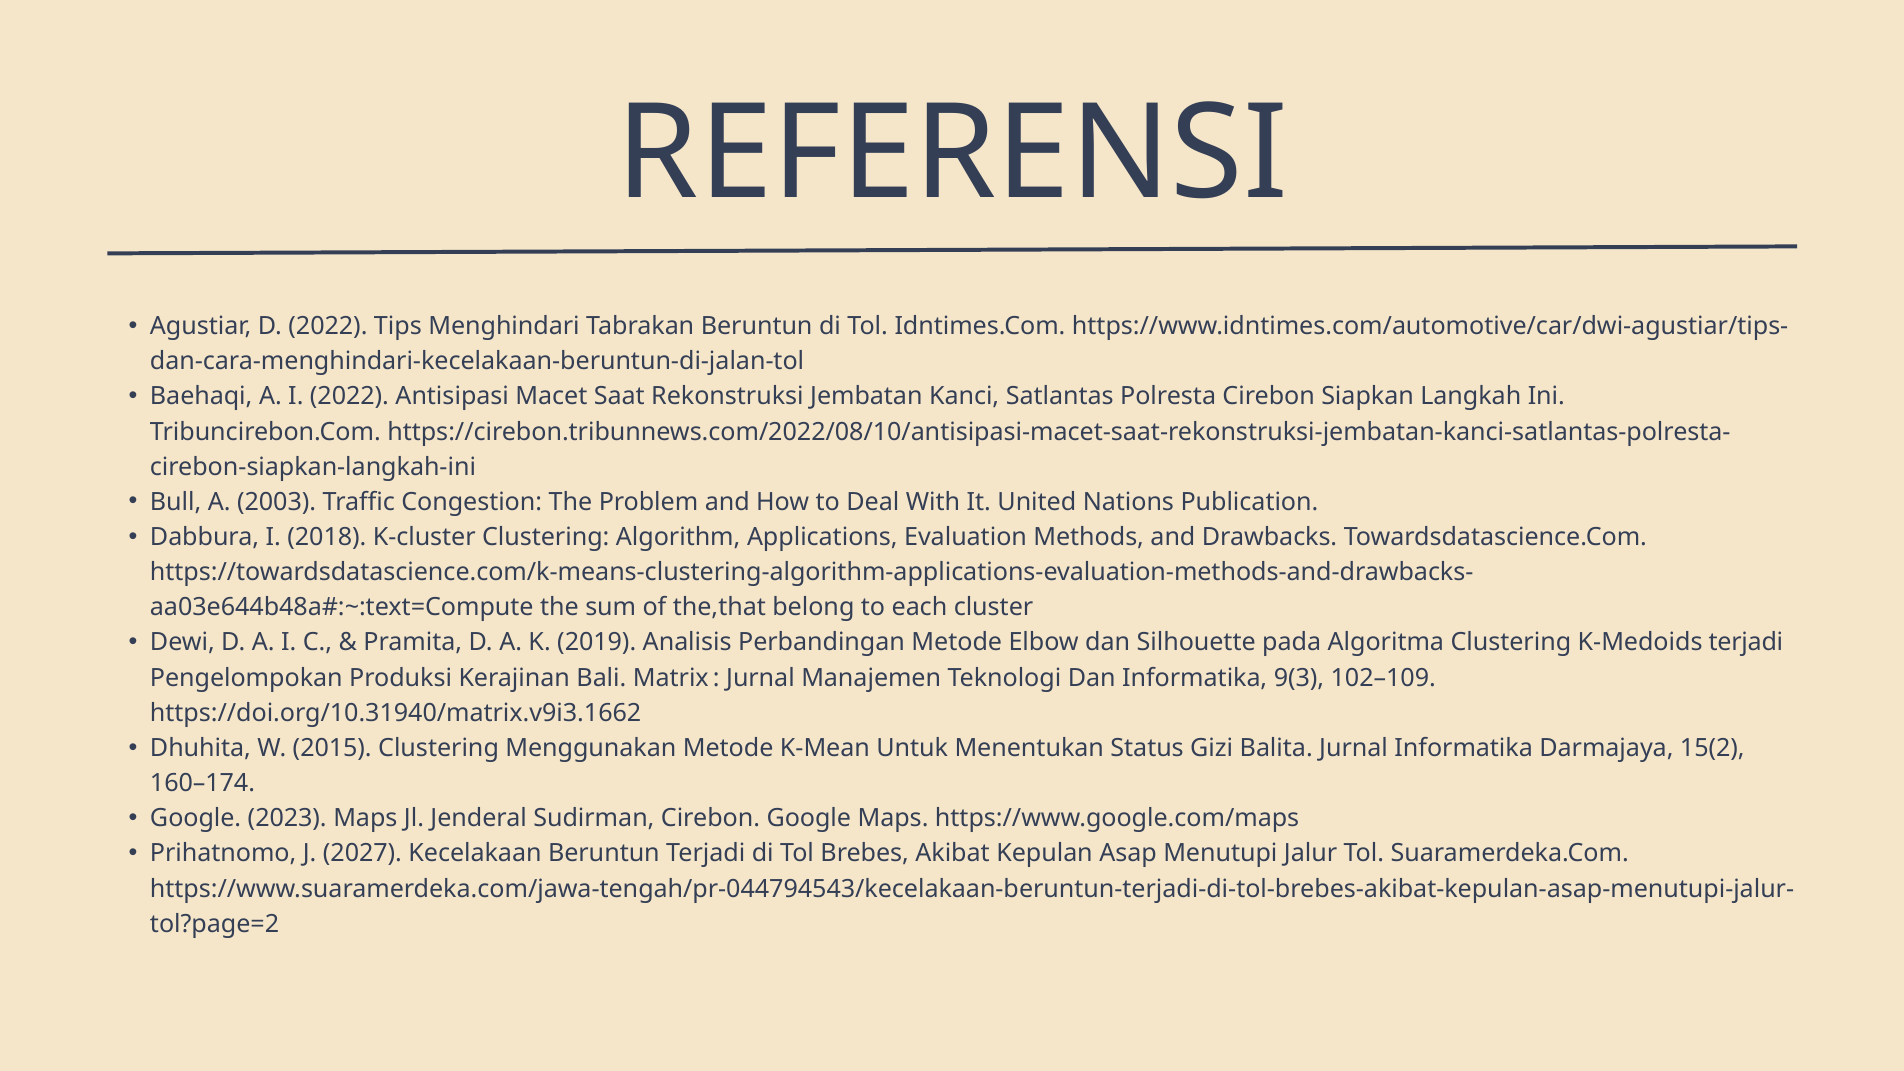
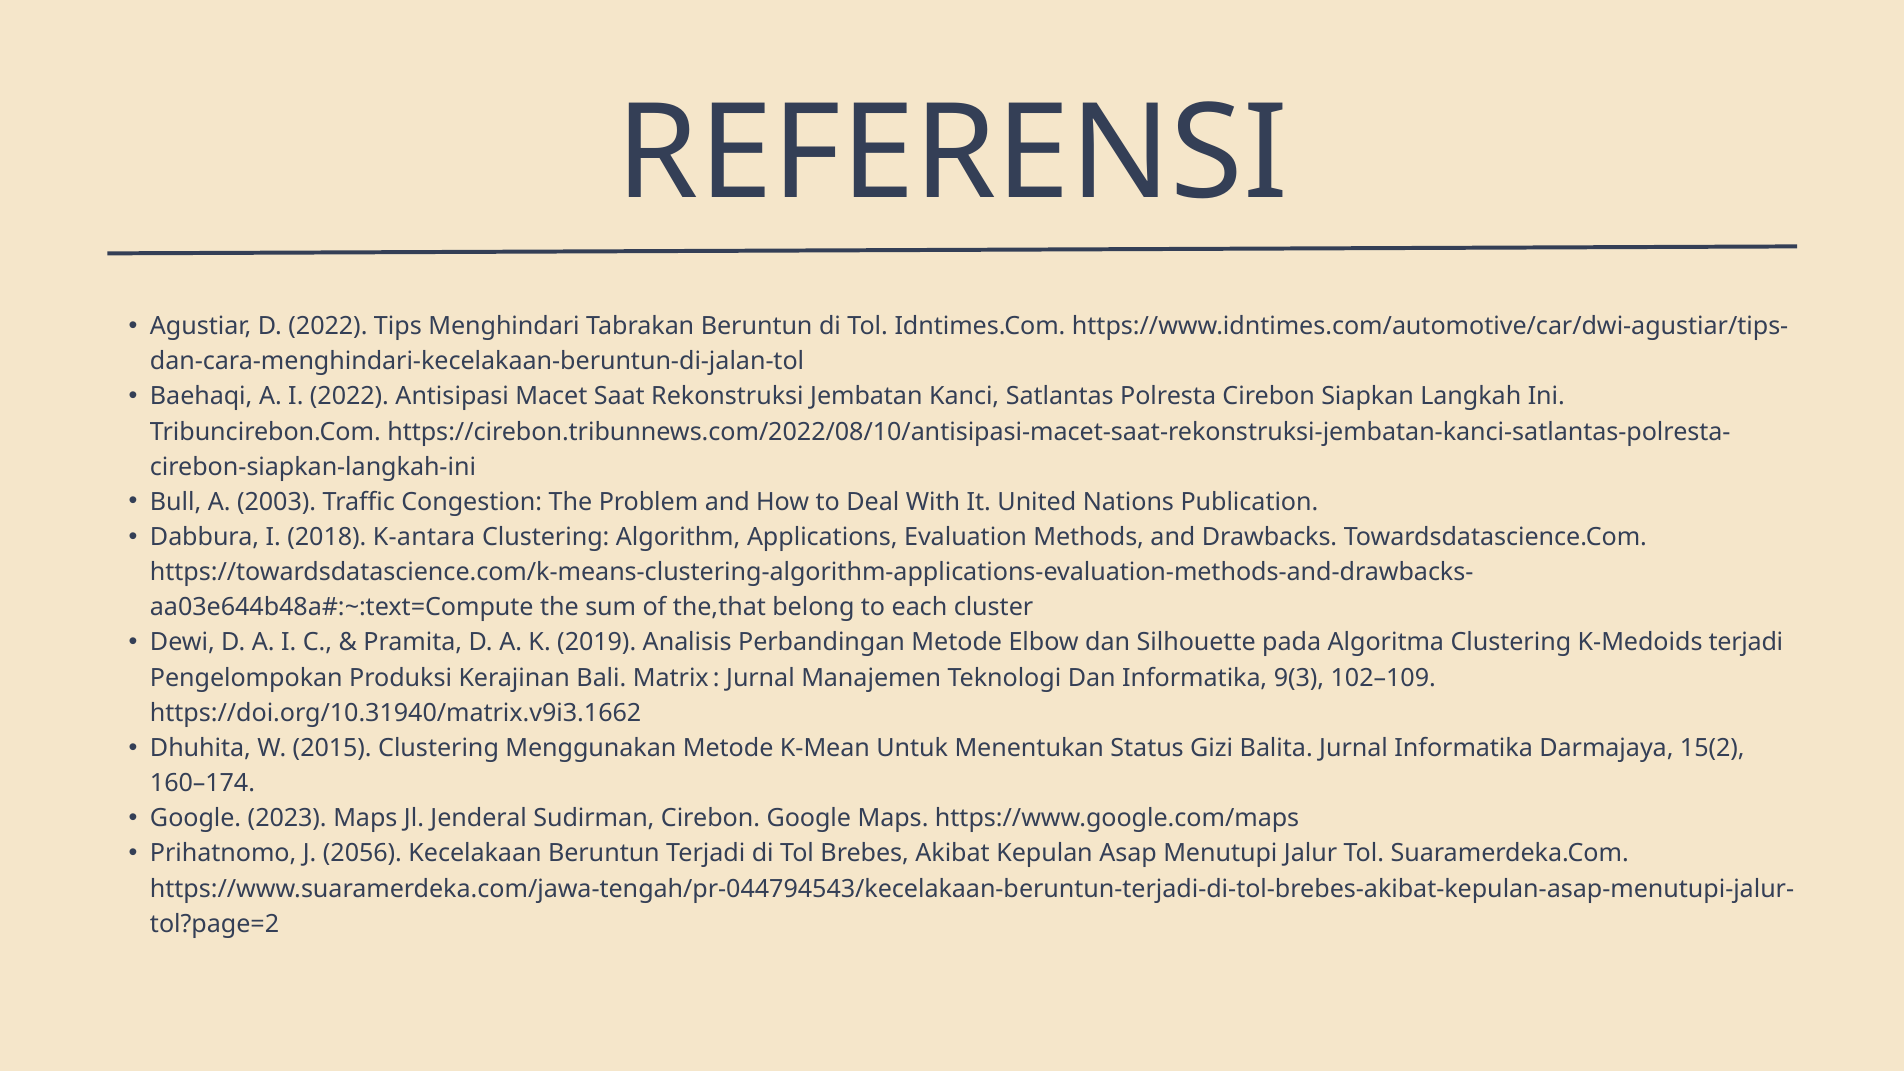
K-cluster: K-cluster -> K-antara
2027: 2027 -> 2056
